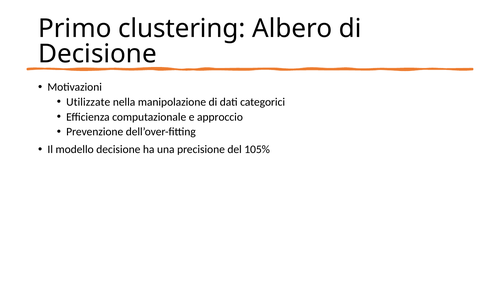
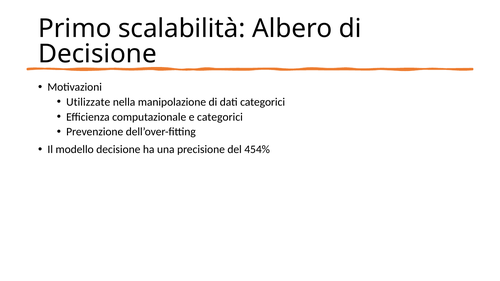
clustering: clustering -> scalabilità
e approccio: approccio -> categorici
105%: 105% -> 454%
